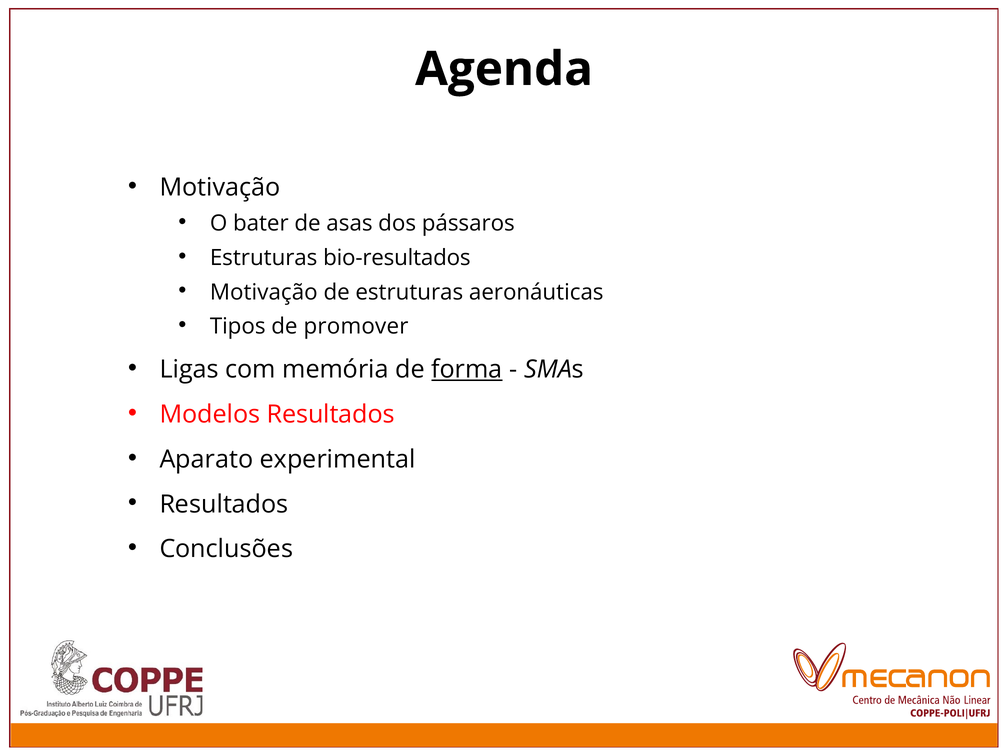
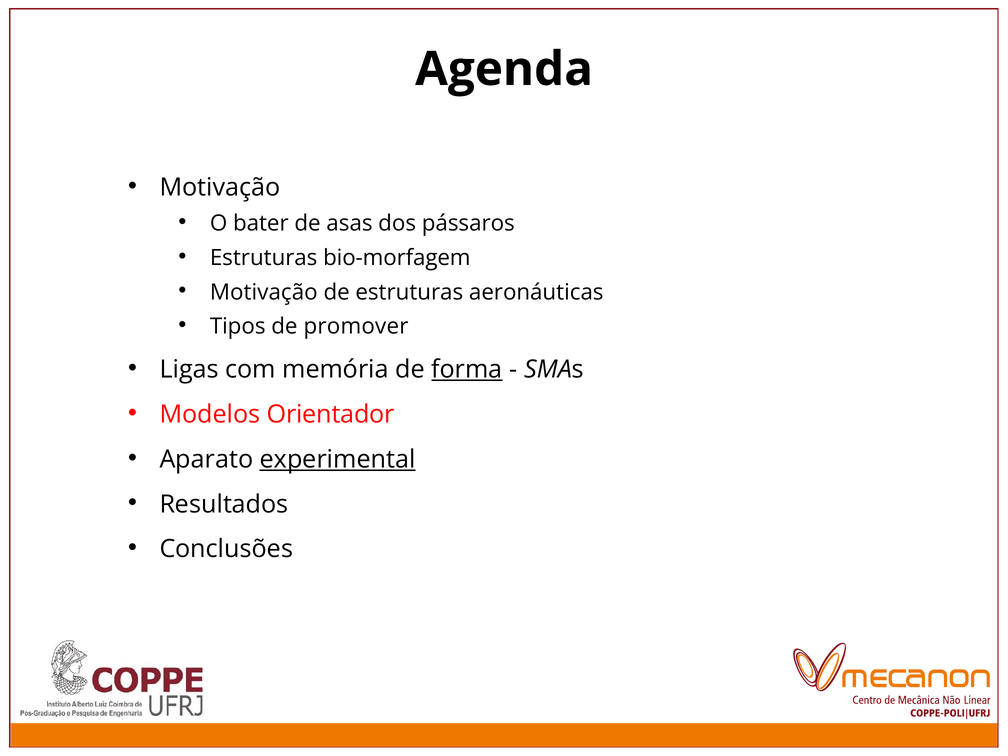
bio-resultados: bio-resultados -> bio-morfagem
Modelos Resultados: Resultados -> Orientador
experimental underline: none -> present
